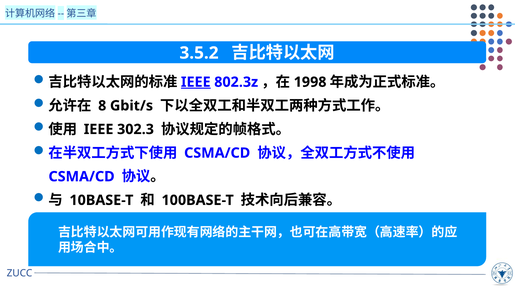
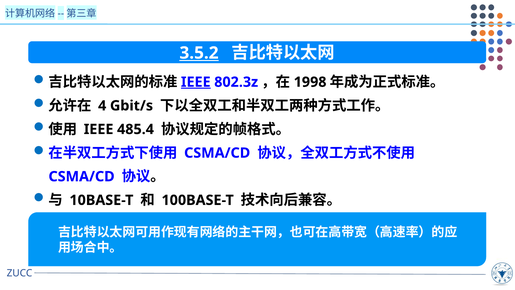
3.5.2 underline: none -> present
8: 8 -> 4
302.3: 302.3 -> 485.4
